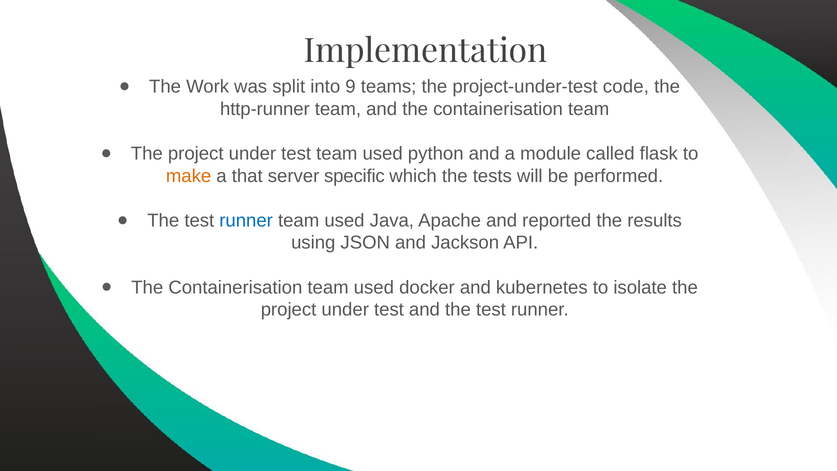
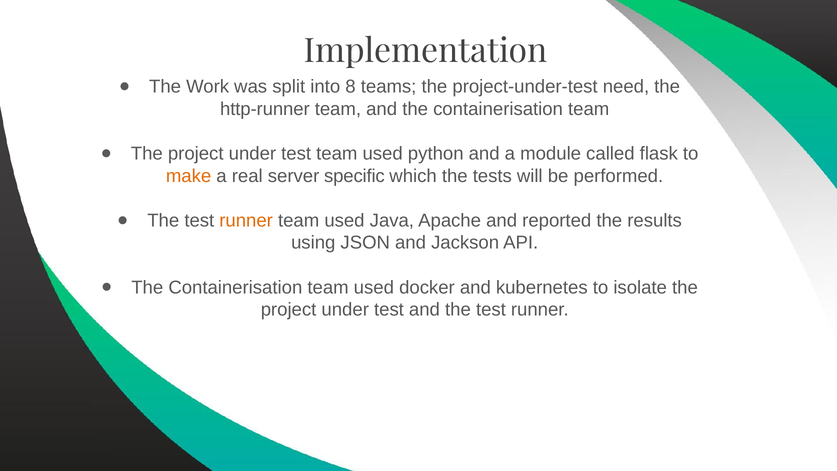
9: 9 -> 8
code: code -> need
that: that -> real
runner at (246, 220) colour: blue -> orange
